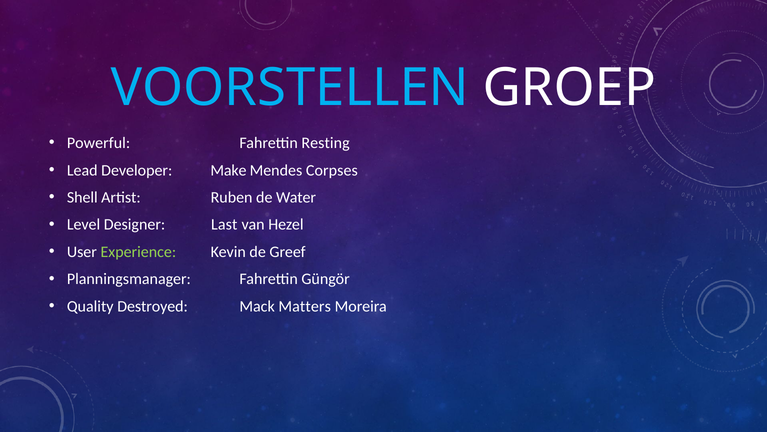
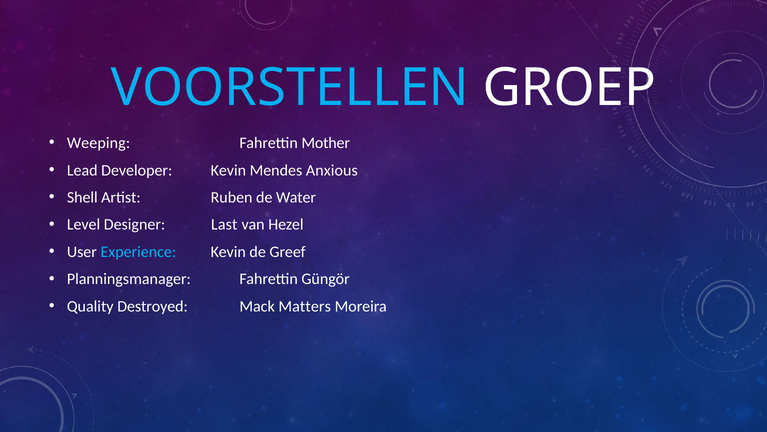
Powerful: Powerful -> Weeping
Resting: Resting -> Mother
Developer Make: Make -> Kevin
Corpses: Corpses -> Anxious
Experience colour: light green -> light blue
